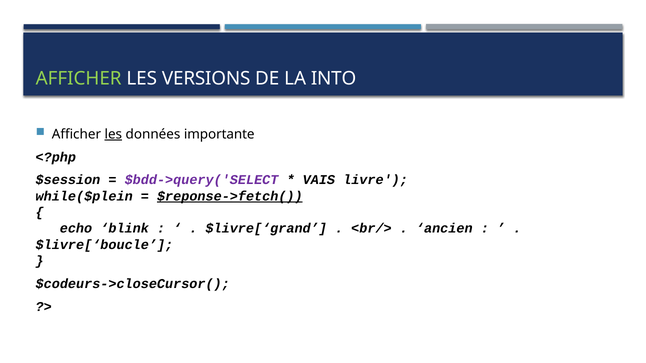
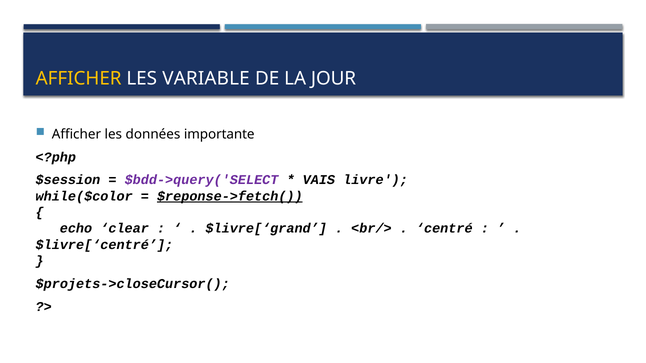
AFFICHER at (79, 78) colour: light green -> yellow
VERSIONS: VERSIONS -> VARIABLE
INTO: INTO -> JOUR
les at (113, 134) underline: present -> none
while($plein: while($plein -> while($color
blink: blink -> clear
ancien: ancien -> centré
$livre[‘boucle: $livre[‘boucle -> $livre[‘centré
$codeurs->closeCursor(: $codeurs->closeCursor( -> $projets->closeCursor(
